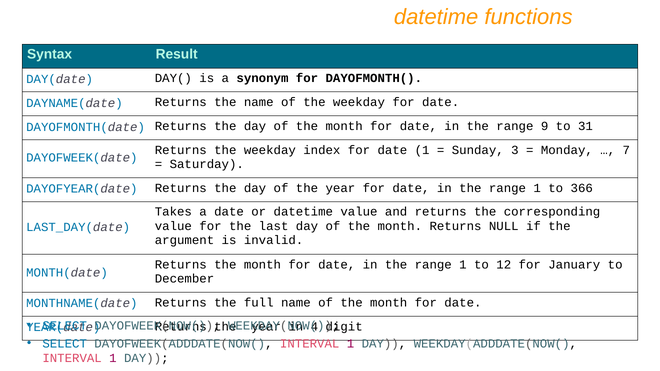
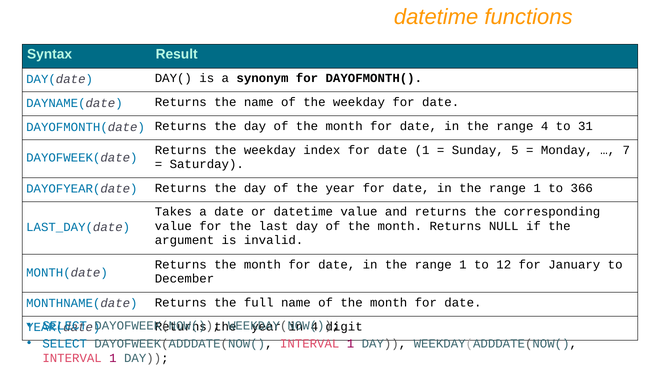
range 9: 9 -> 4
3: 3 -> 5
